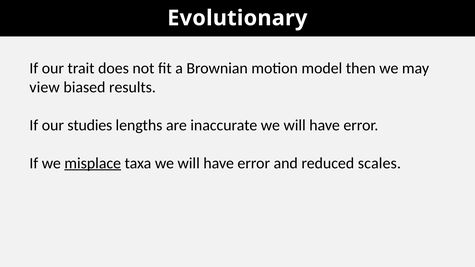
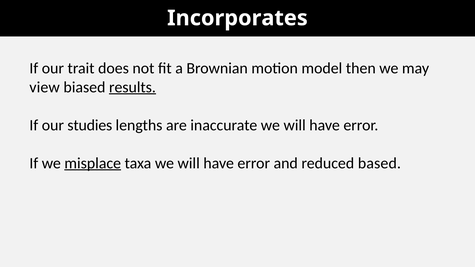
Evolutionary: Evolutionary -> Incorporates
results underline: none -> present
scales: scales -> based
